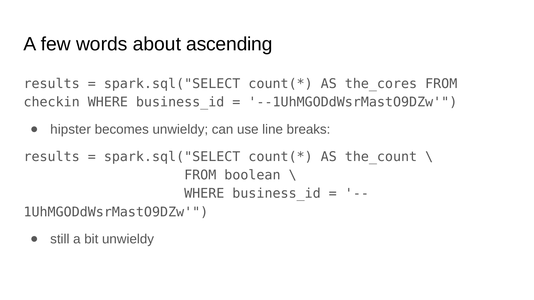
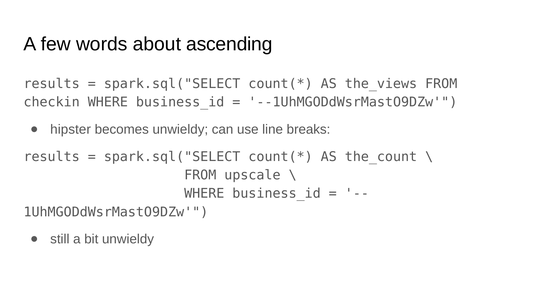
the_cores: the_cores -> the_views
boolean: boolean -> upscale
